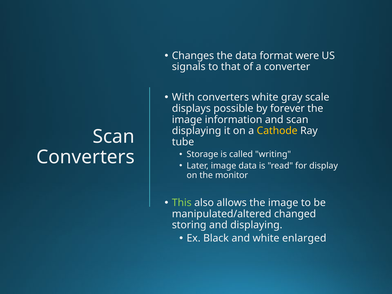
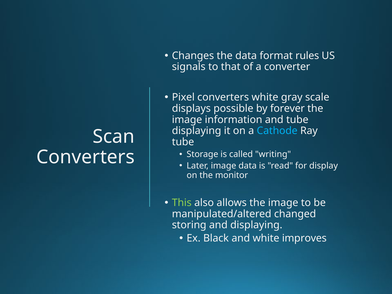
were: were -> rules
With: With -> Pixel
and scan: scan -> tube
Cathode colour: yellow -> light blue
enlarged: enlarged -> improves
